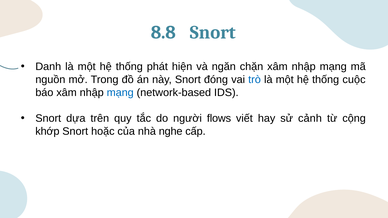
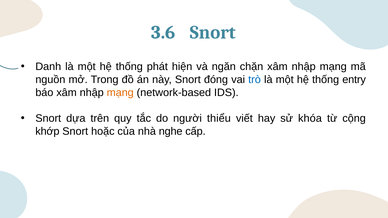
8.8: 8.8 -> 3.6
cuộc: cuộc -> entry
mạng at (120, 93) colour: blue -> orange
flows: flows -> thiểu
cảnh: cảnh -> khóa
